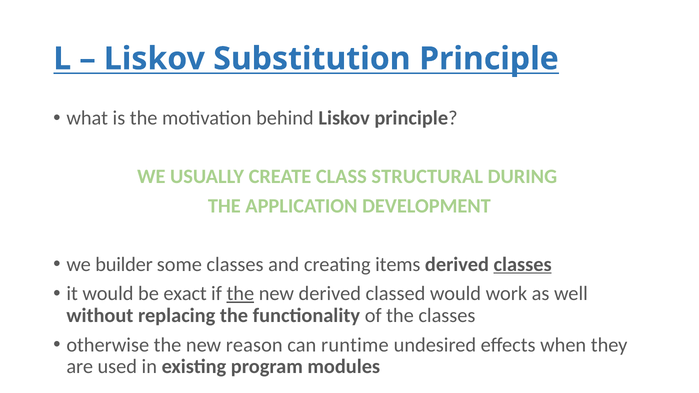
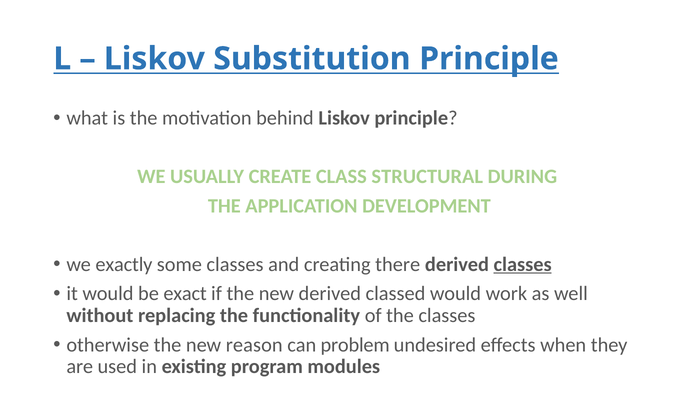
builder: builder -> exactly
items: items -> there
the at (240, 294) underline: present -> none
runtime: runtime -> problem
